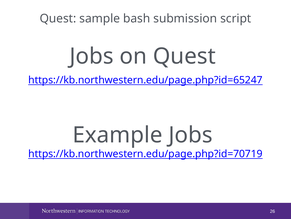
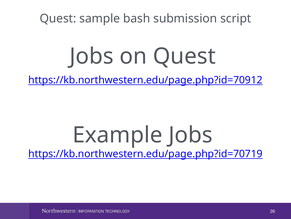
https://kb.northwestern.edu/page.php?id=65247: https://kb.northwestern.edu/page.php?id=65247 -> https://kb.northwestern.edu/page.php?id=70912
